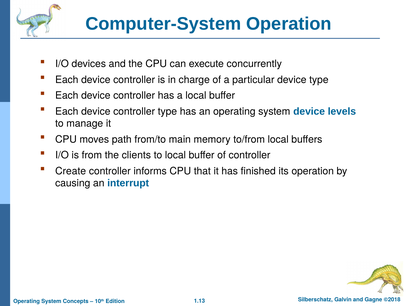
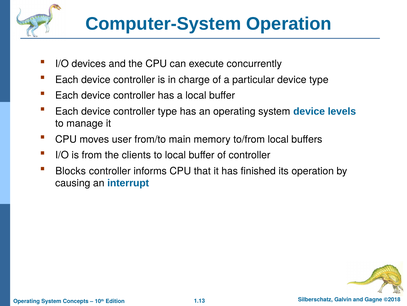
path: path -> user
Create: Create -> Blocks
